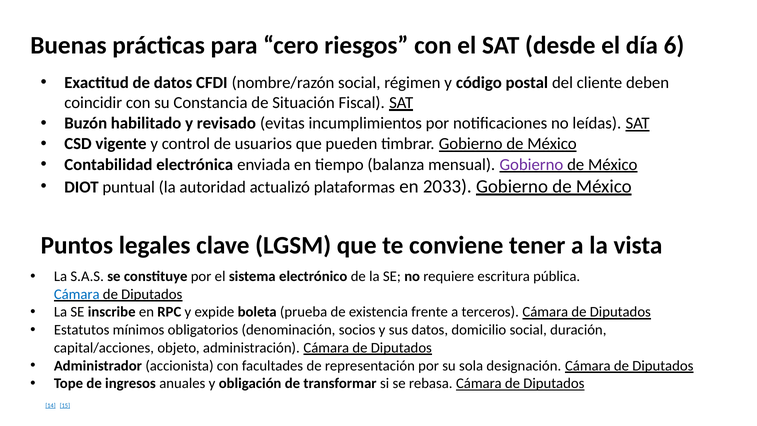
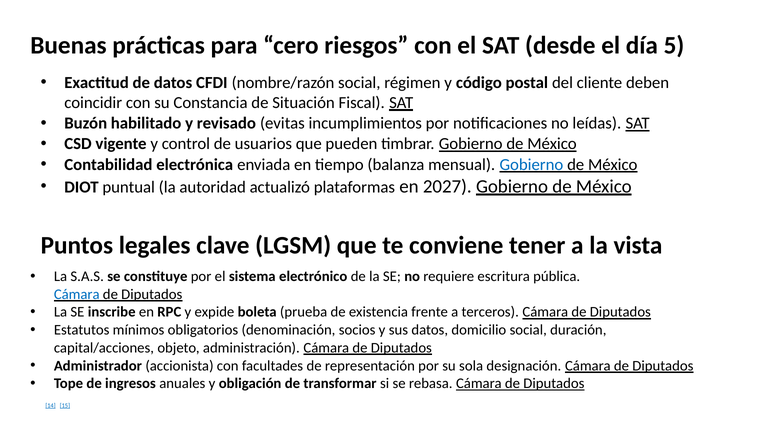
6: 6 -> 5
Gobierno at (531, 164) colour: purple -> blue
2033: 2033 -> 2027
